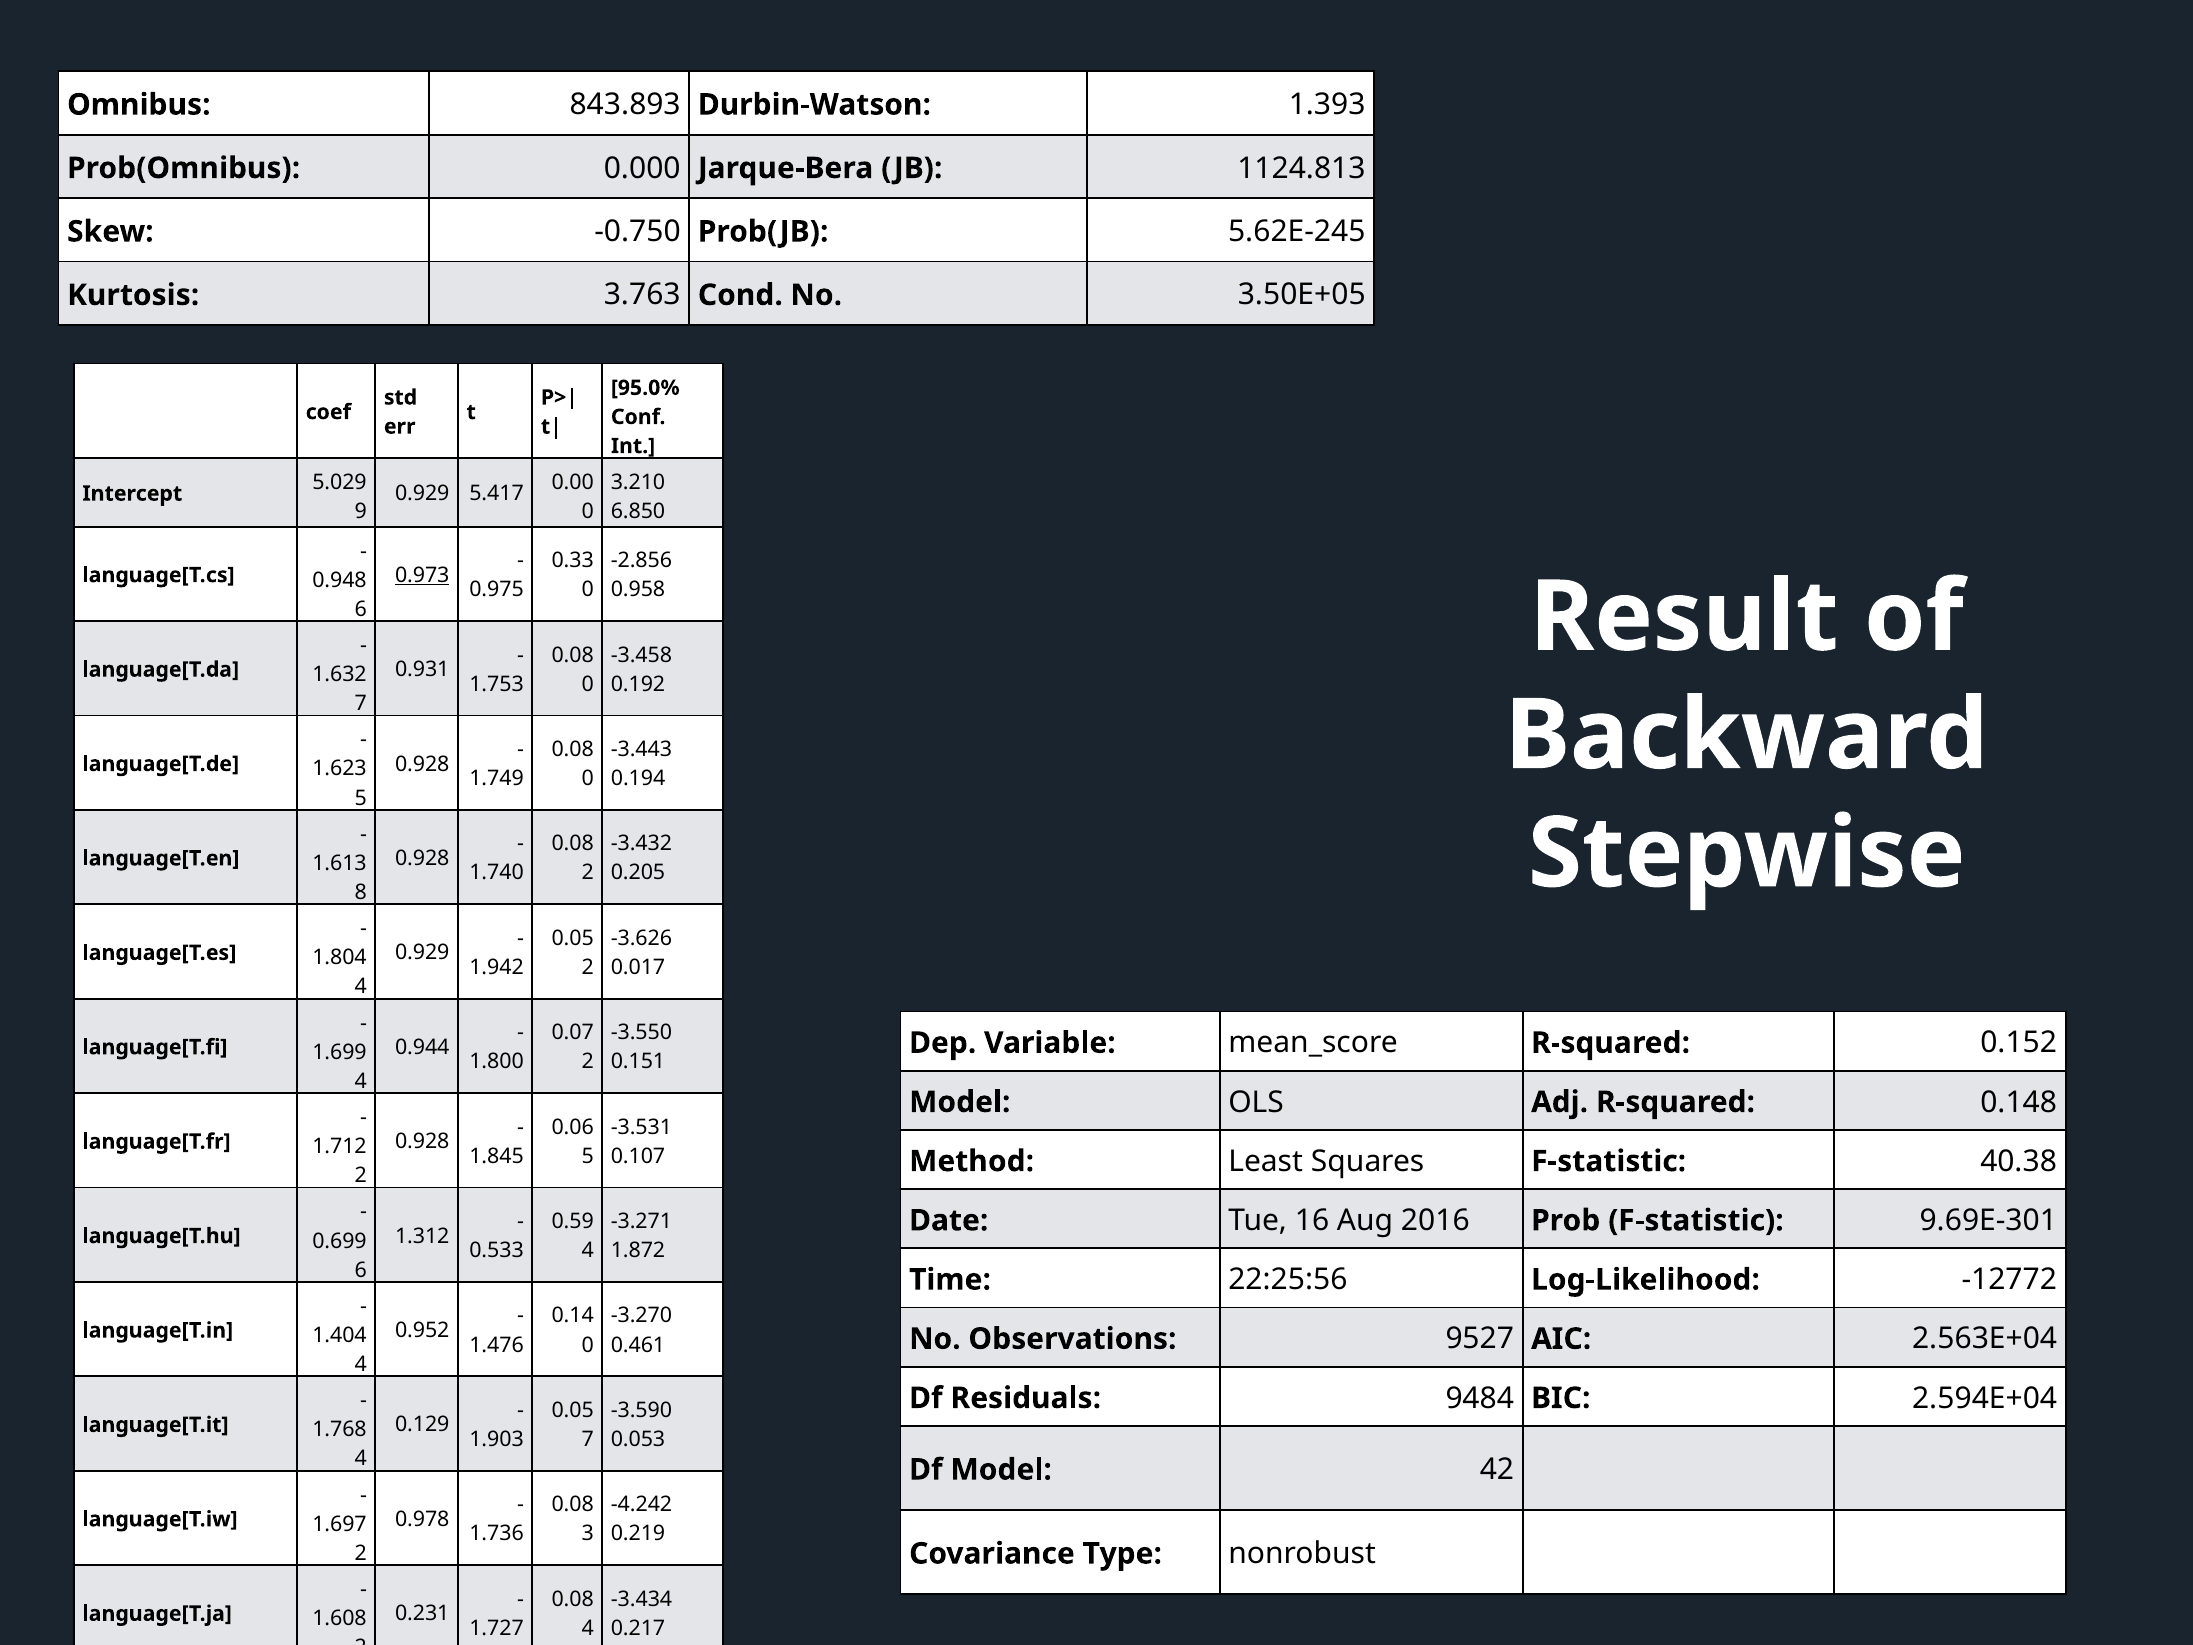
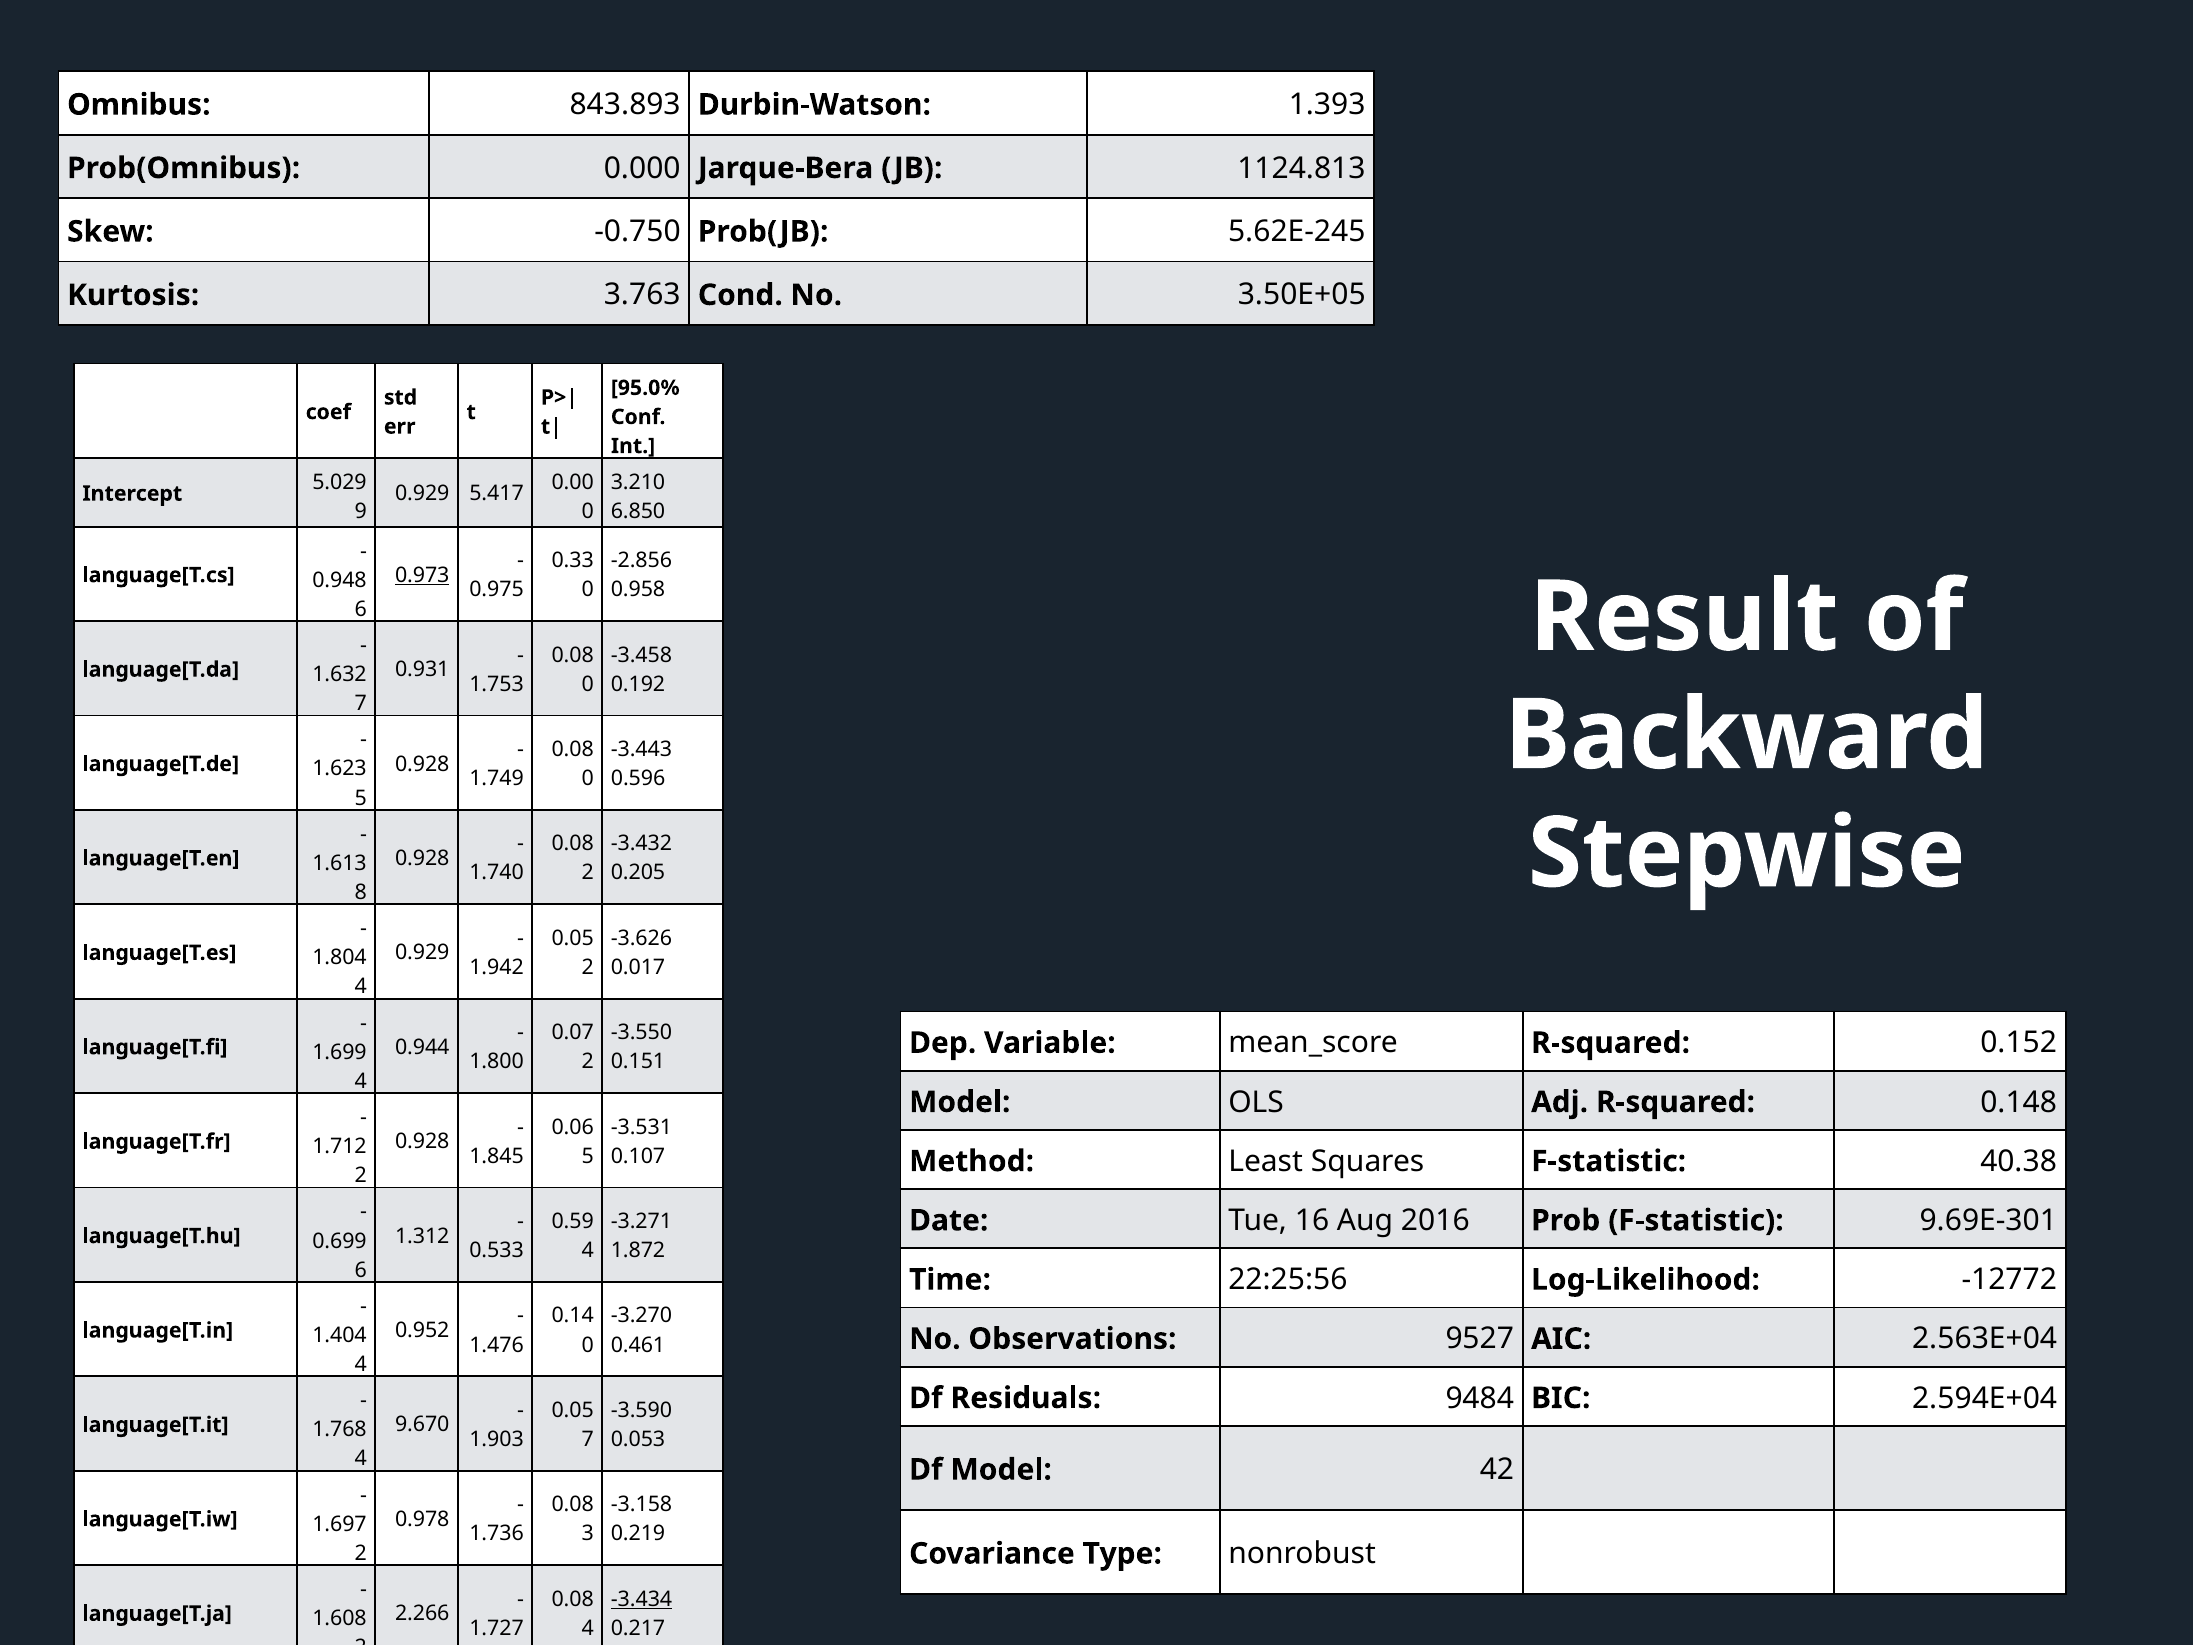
0.194: 0.194 -> 0.596
0.129: 0.129 -> 9.670
-4.242: -4.242 -> -3.158
-3.434 underline: none -> present
0.231: 0.231 -> 2.266
